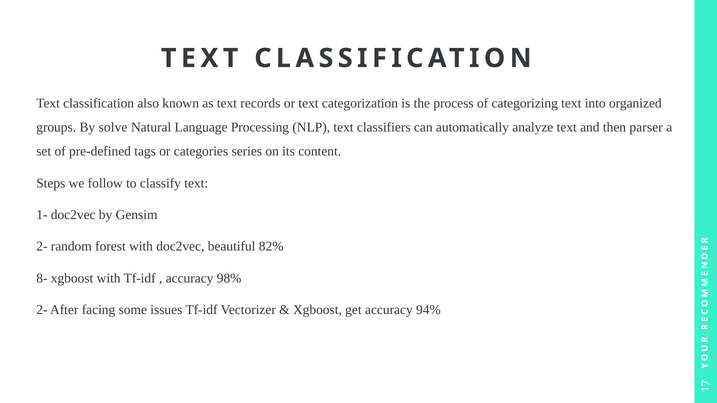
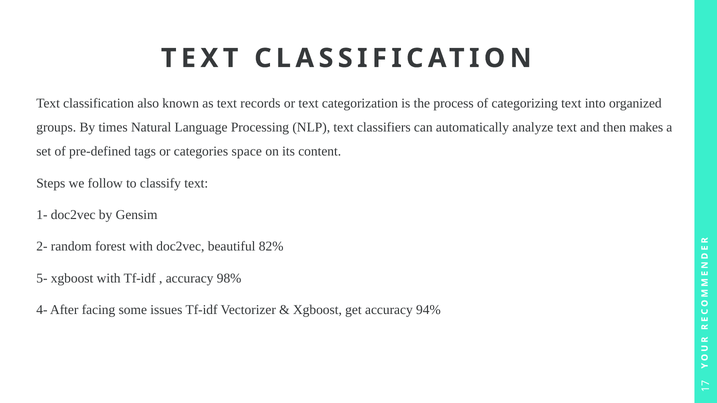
solve: solve -> times
parser: parser -> makes
series: series -> space
8-: 8- -> 5-
2- at (42, 310): 2- -> 4-
